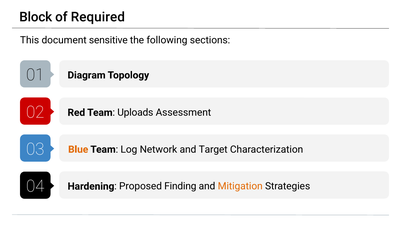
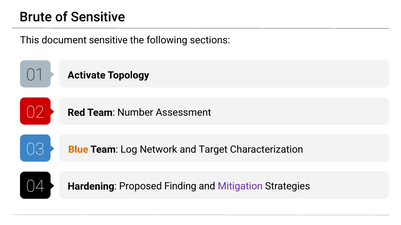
Block: Block -> Brute
of Required: Required -> Sensitive
Diagram: Diagram -> Activate
Uploads: Uploads -> Number
Mitigation colour: orange -> purple
